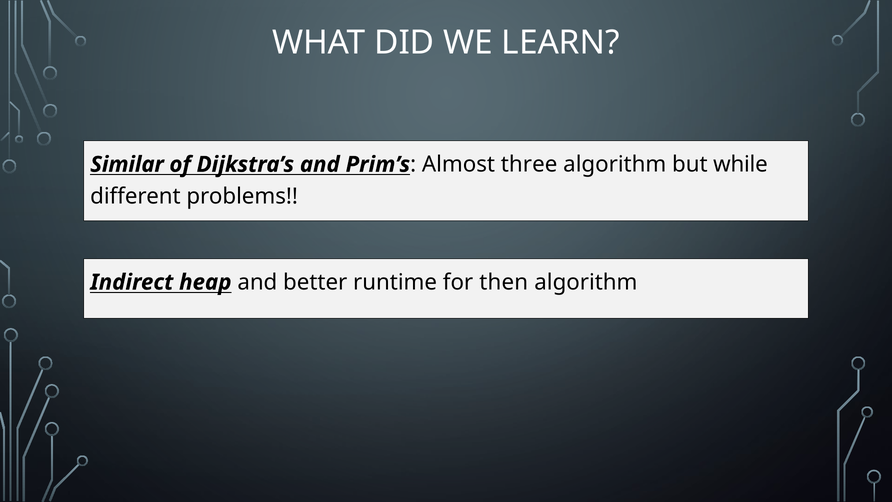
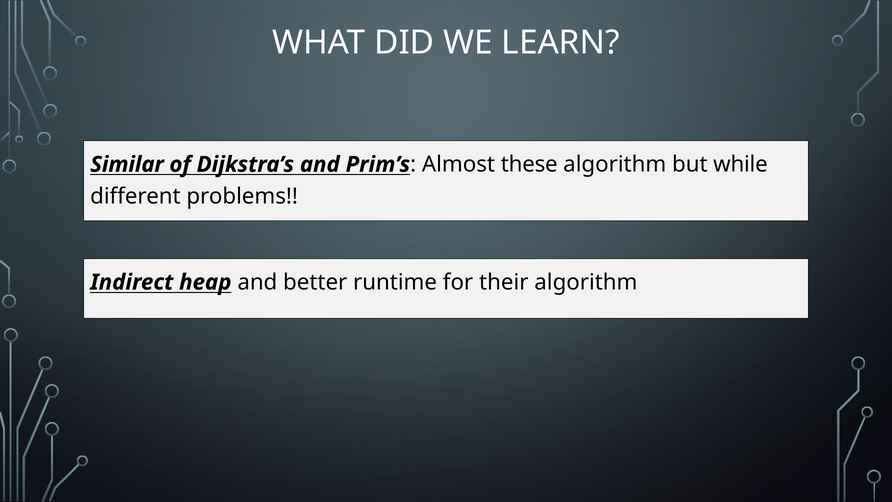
three: three -> these
then: then -> their
